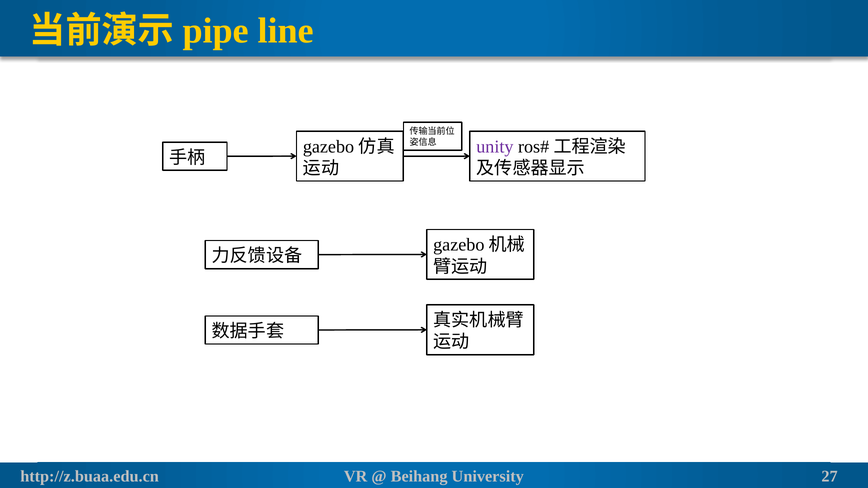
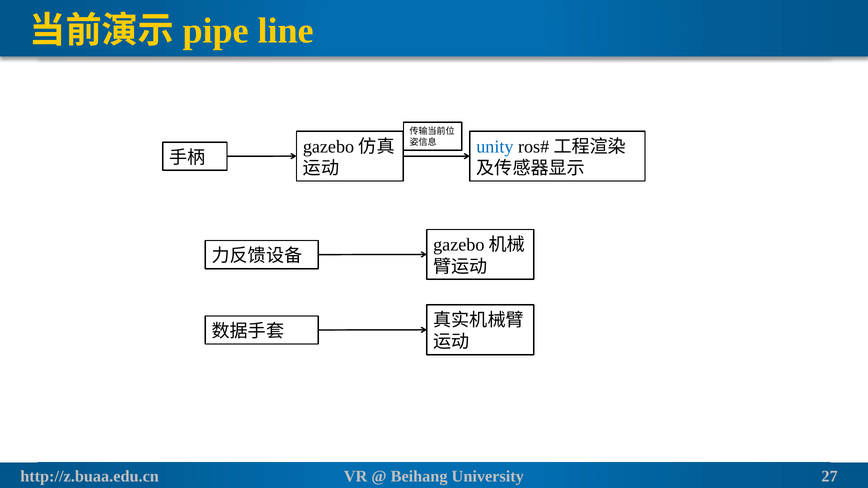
unity colour: purple -> blue
